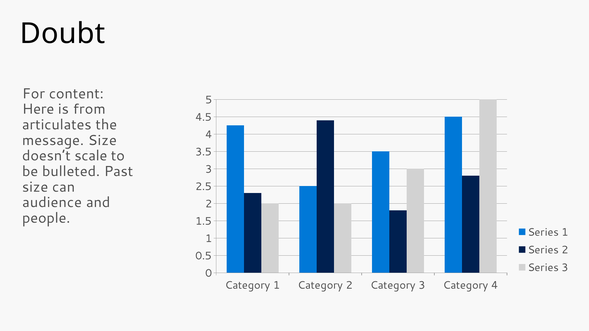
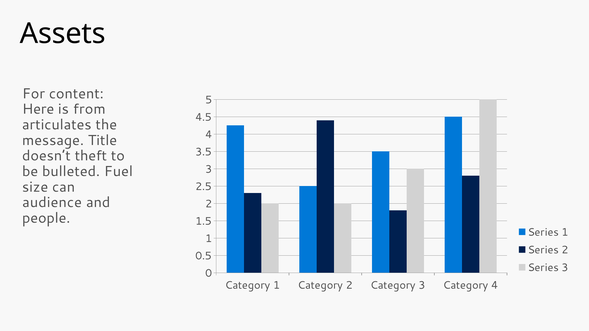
Doubt: Doubt -> Assets
message Size: Size -> Title
scale: scale -> theft
Past: Past -> Fuel
